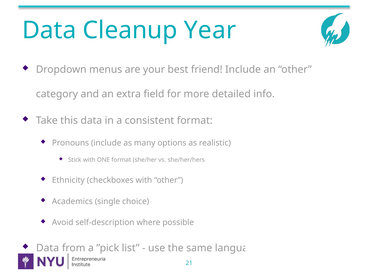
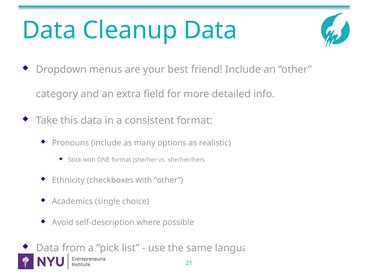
Cleanup Year: Year -> Data
